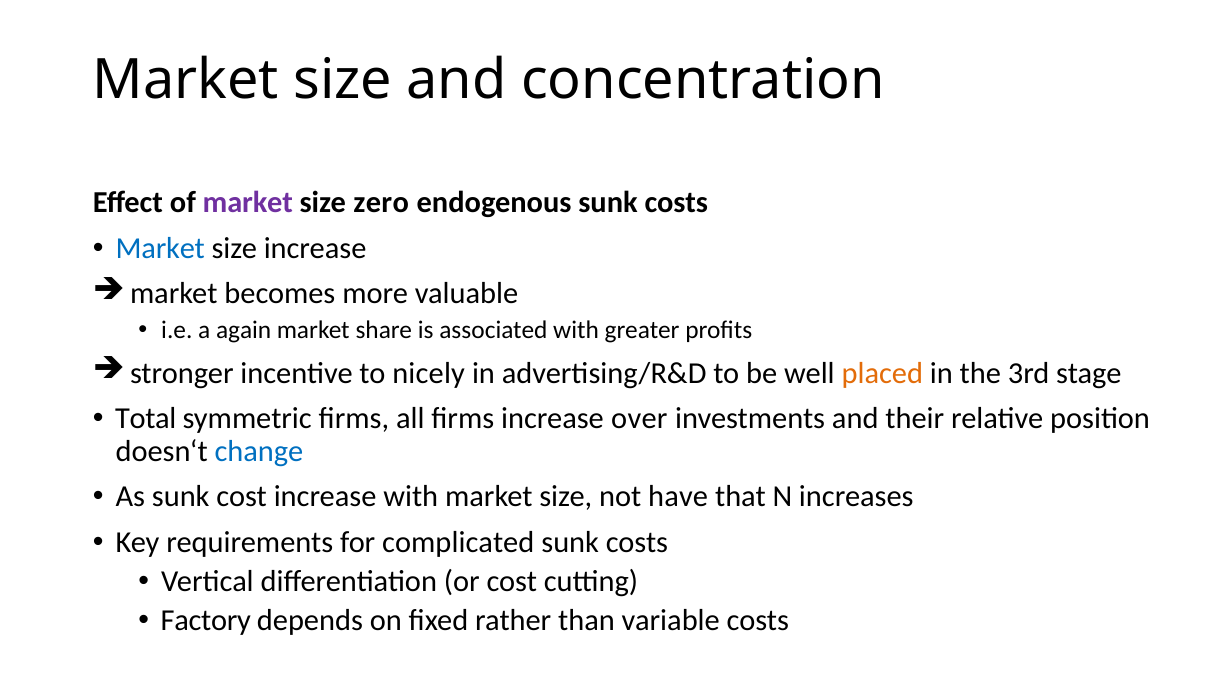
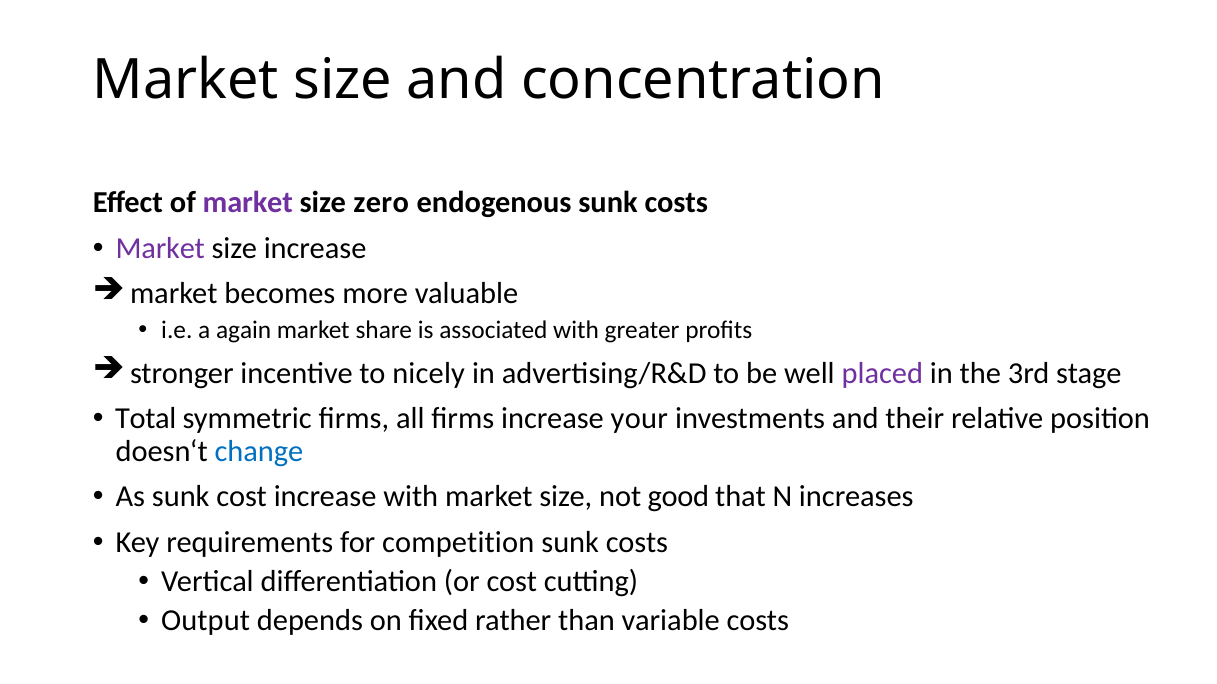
Market at (160, 249) colour: blue -> purple
placed colour: orange -> purple
over: over -> your
have: have -> good
complicated: complicated -> competition
Factory: Factory -> Output
